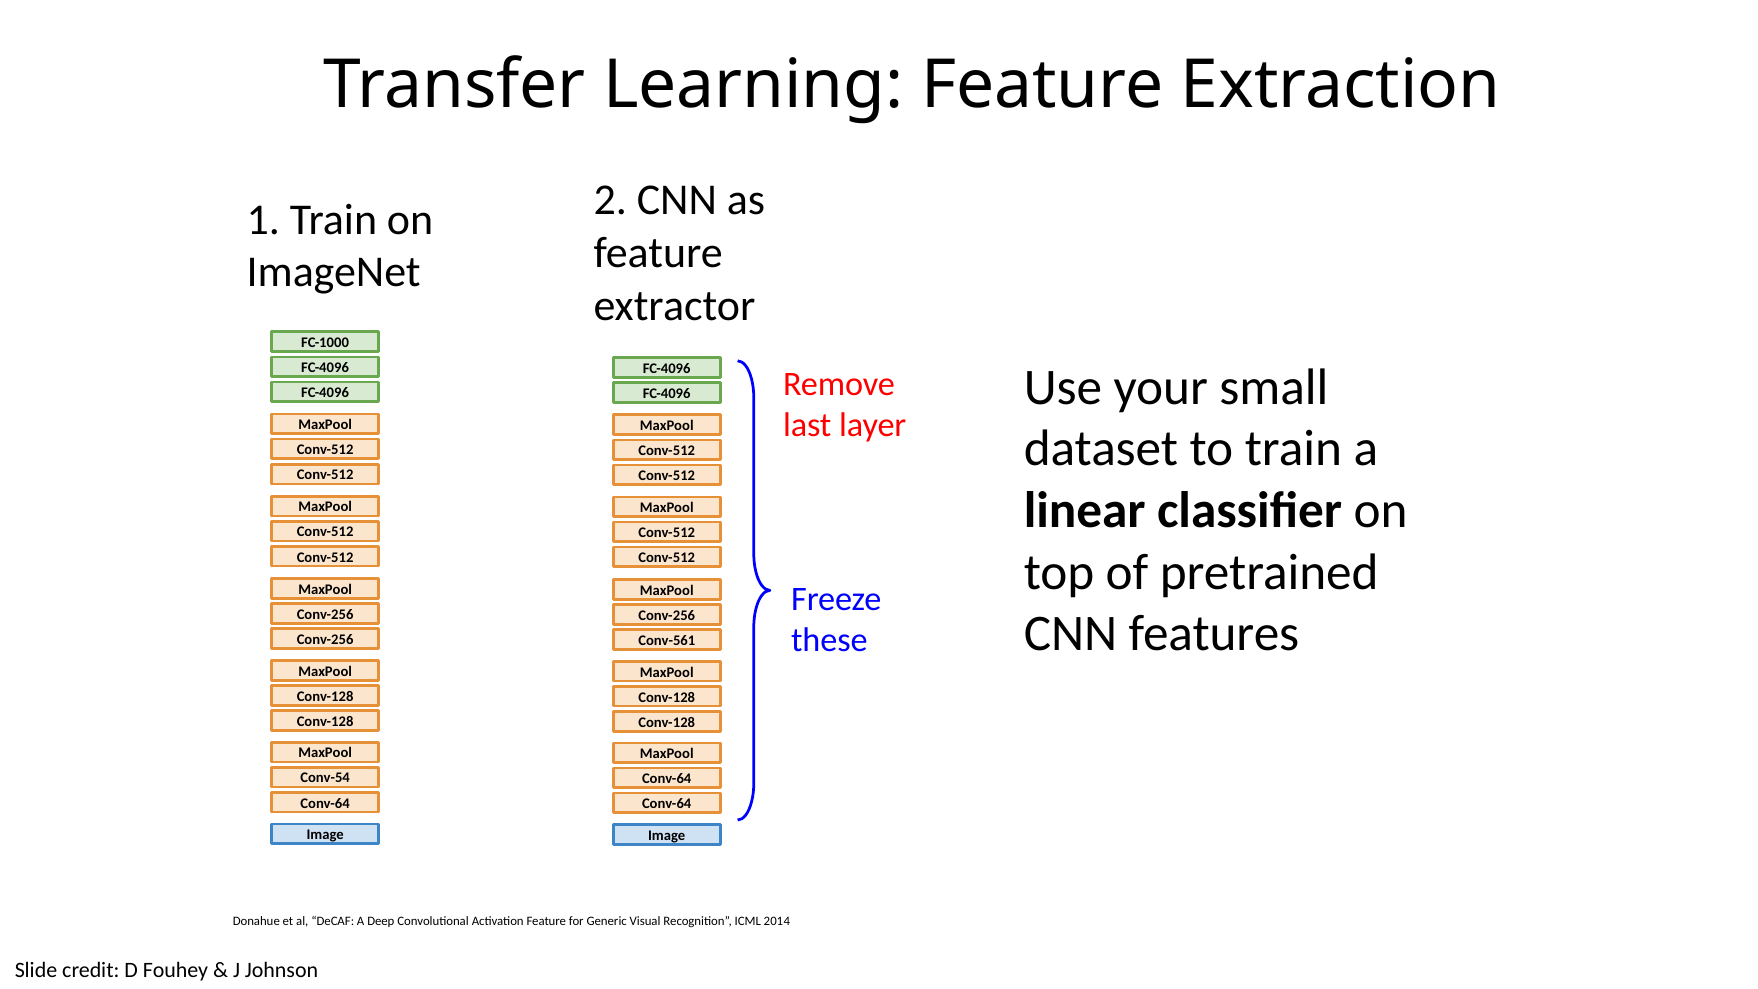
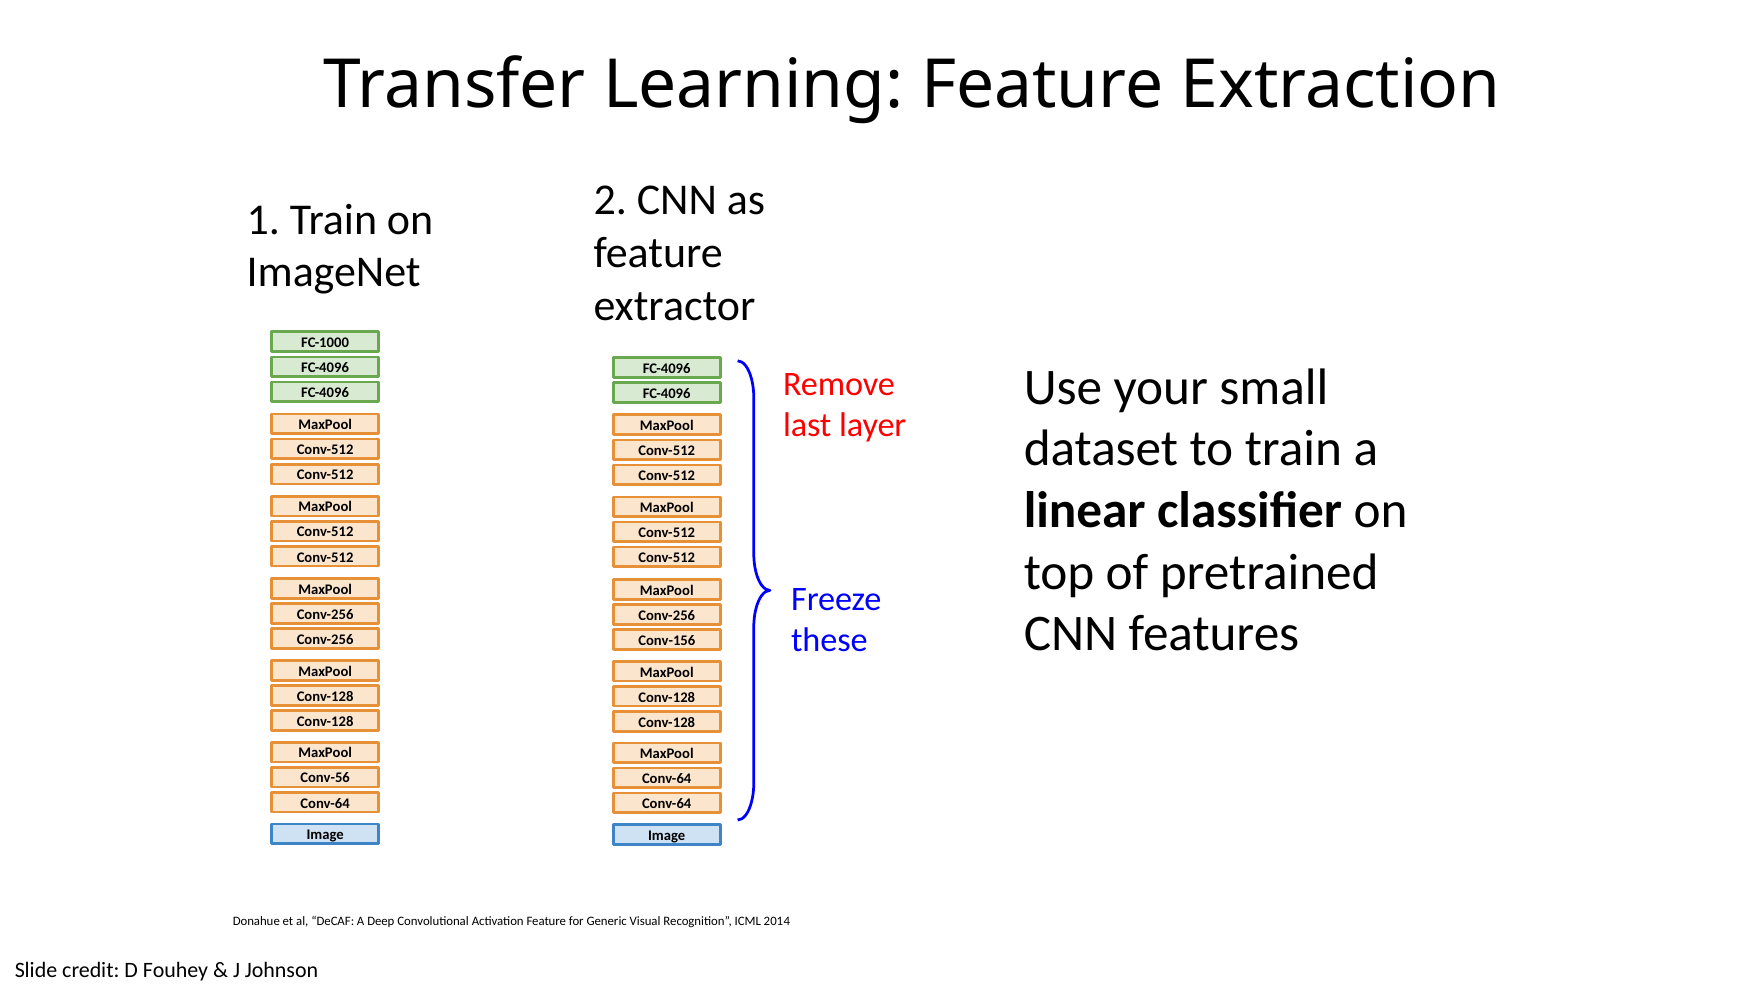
Conv-561: Conv-561 -> Conv-156
Conv-54: Conv-54 -> Conv-56
